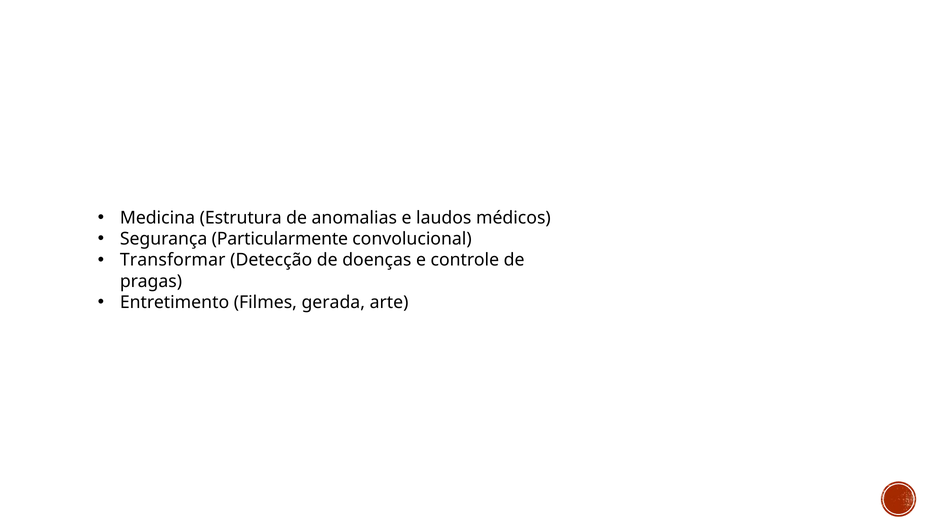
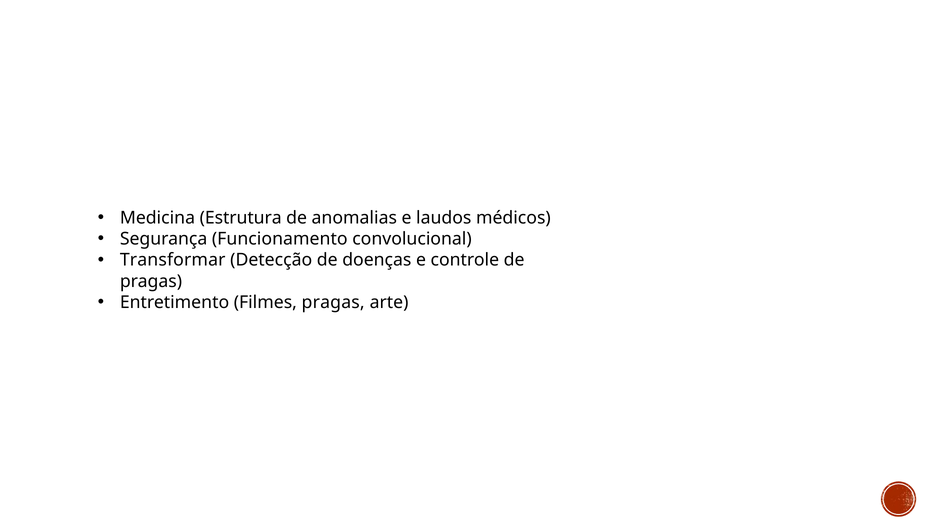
Particularmente: Particularmente -> Funcionamento
Filmes gerada: gerada -> pragas
